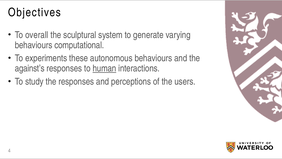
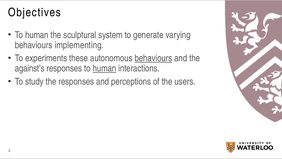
overall at (37, 35): overall -> human
computational: computational -> implementing
behaviours at (153, 58) underline: none -> present
